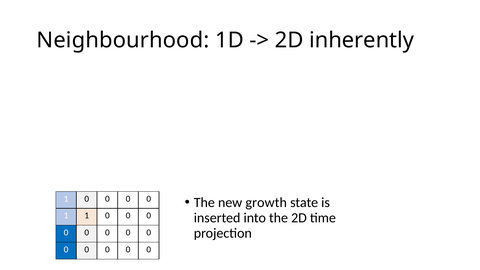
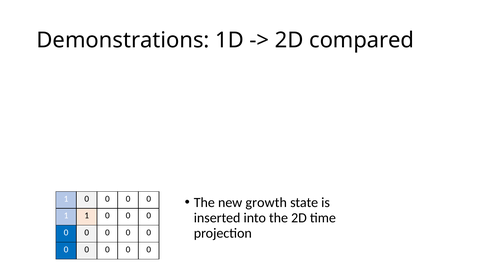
Neighbourhood: Neighbourhood -> Demonstrations
inherently: inherently -> compared
